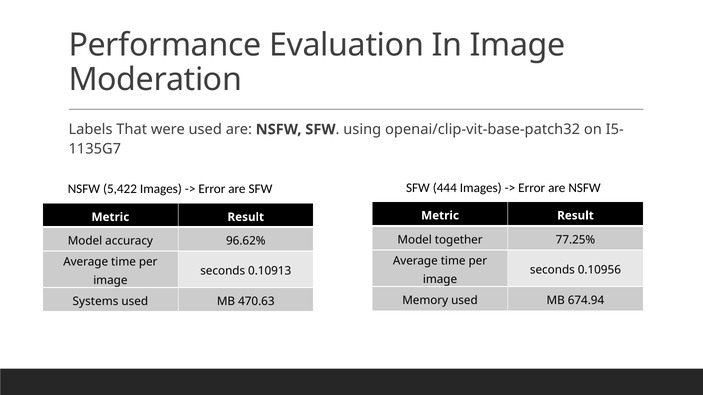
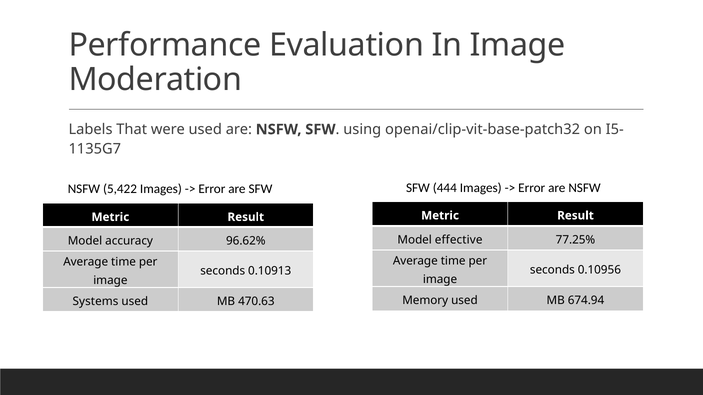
together: together -> effective
